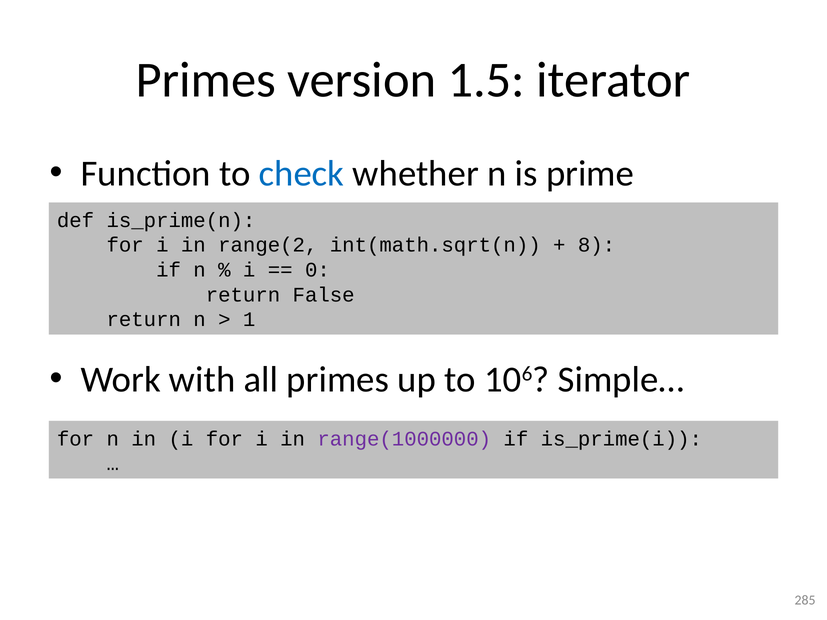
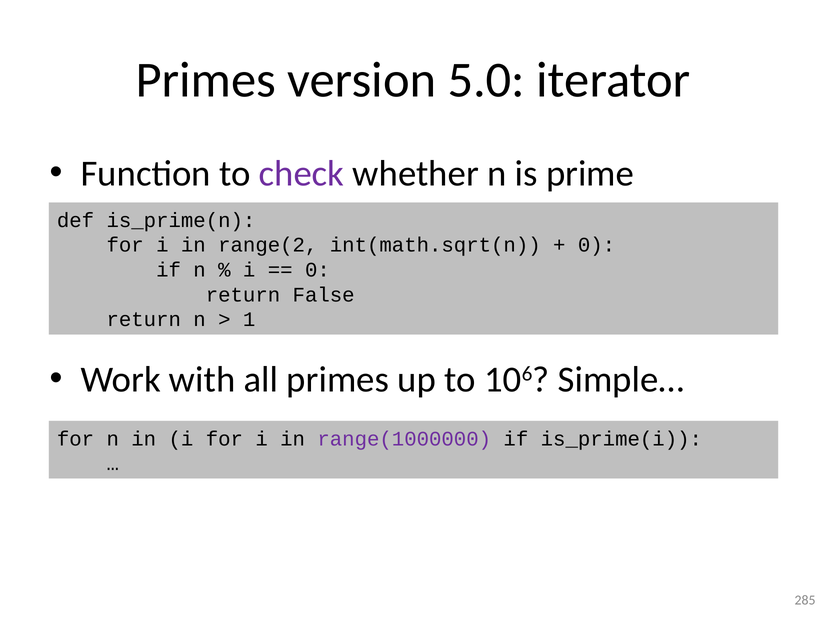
1.5: 1.5 -> 5.0
check colour: blue -> purple
8 at (597, 245): 8 -> 0
